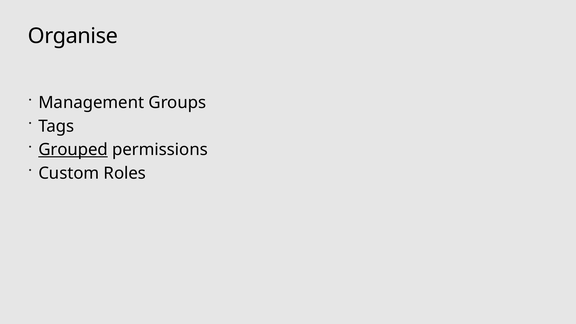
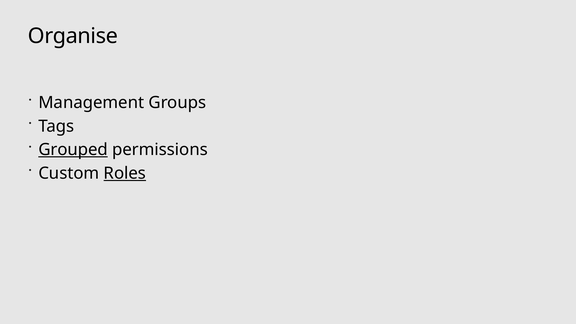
Roles underline: none -> present
